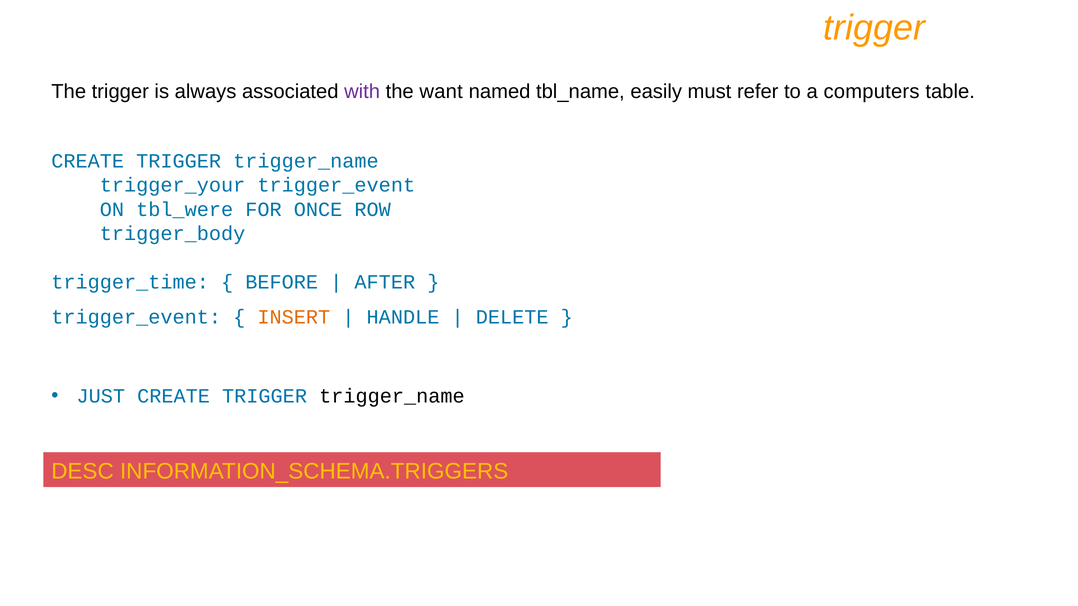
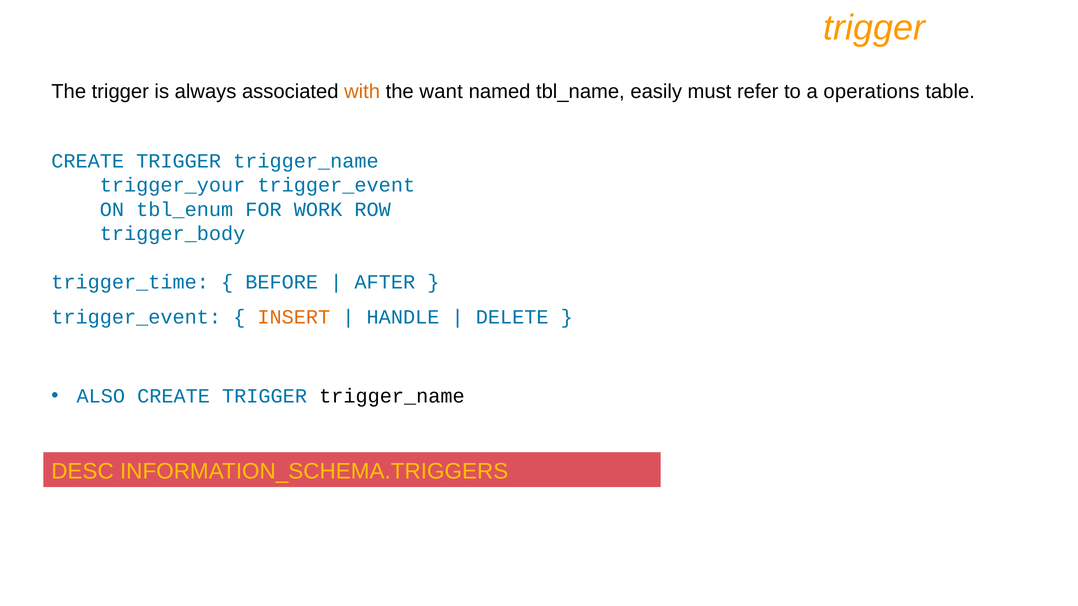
with colour: purple -> orange
computers: computers -> operations
tbl_were: tbl_were -> tbl_enum
ONCE: ONCE -> WORK
JUST: JUST -> ALSO
